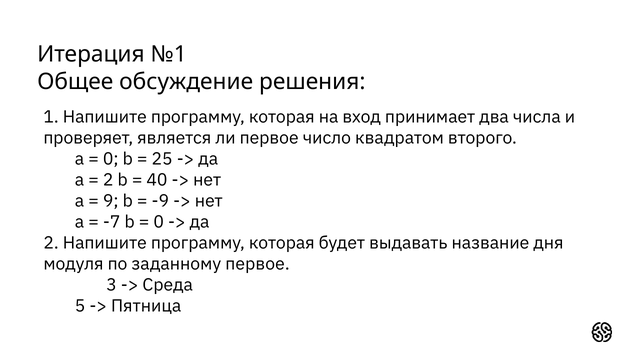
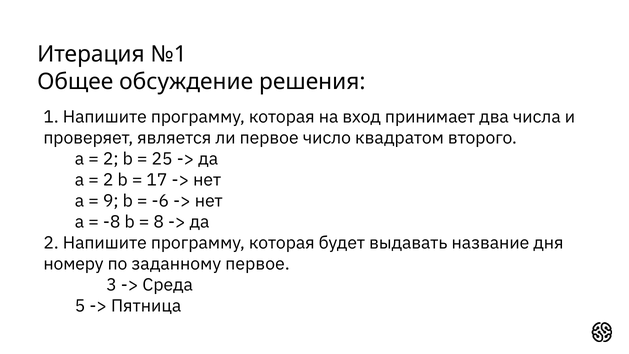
0 at (111, 159): 0 -> 2
40: 40 -> 17
-9: -9 -> -6
-7: -7 -> -8
0 at (159, 222): 0 -> 8
модуля: модуля -> номеру
